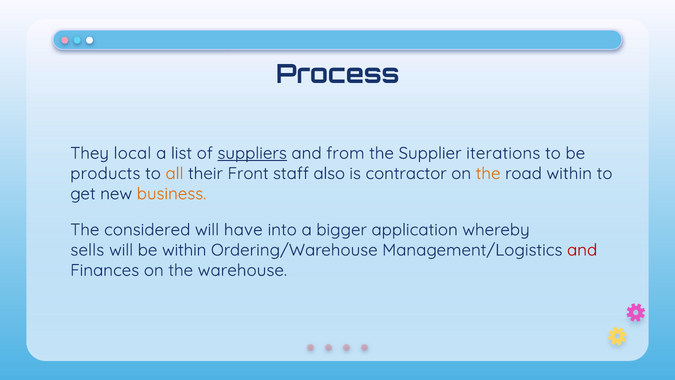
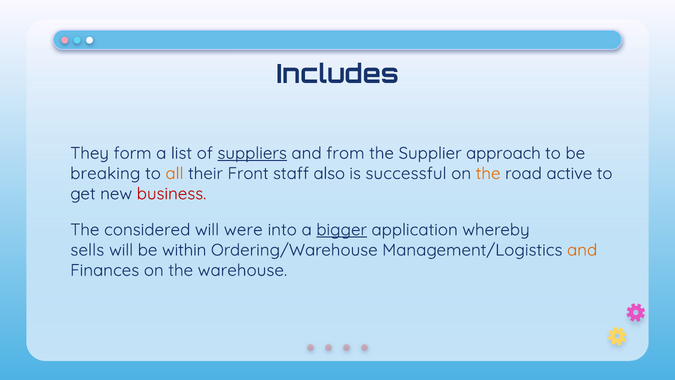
Process: Process -> Includes
local: local -> form
iterations: iterations -> approach
products: products -> breaking
contractor: contractor -> successful
road within: within -> active
business colour: orange -> red
have: have -> were
bigger underline: none -> present
and at (582, 250) colour: red -> orange
